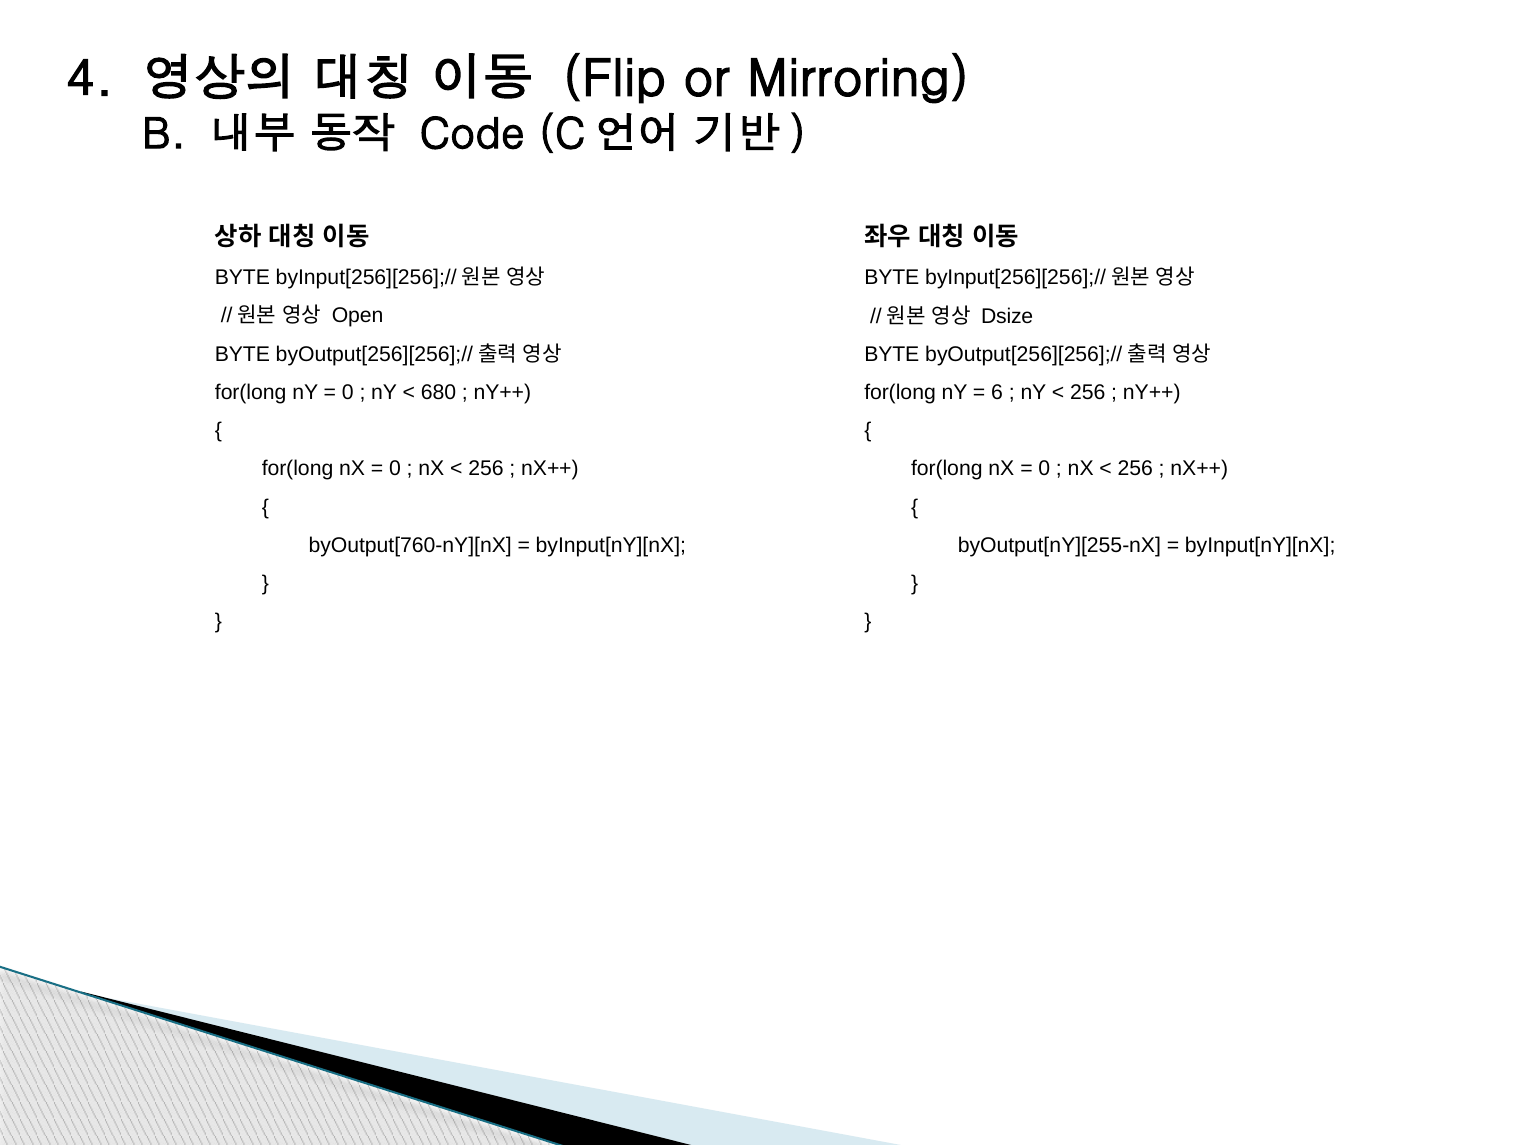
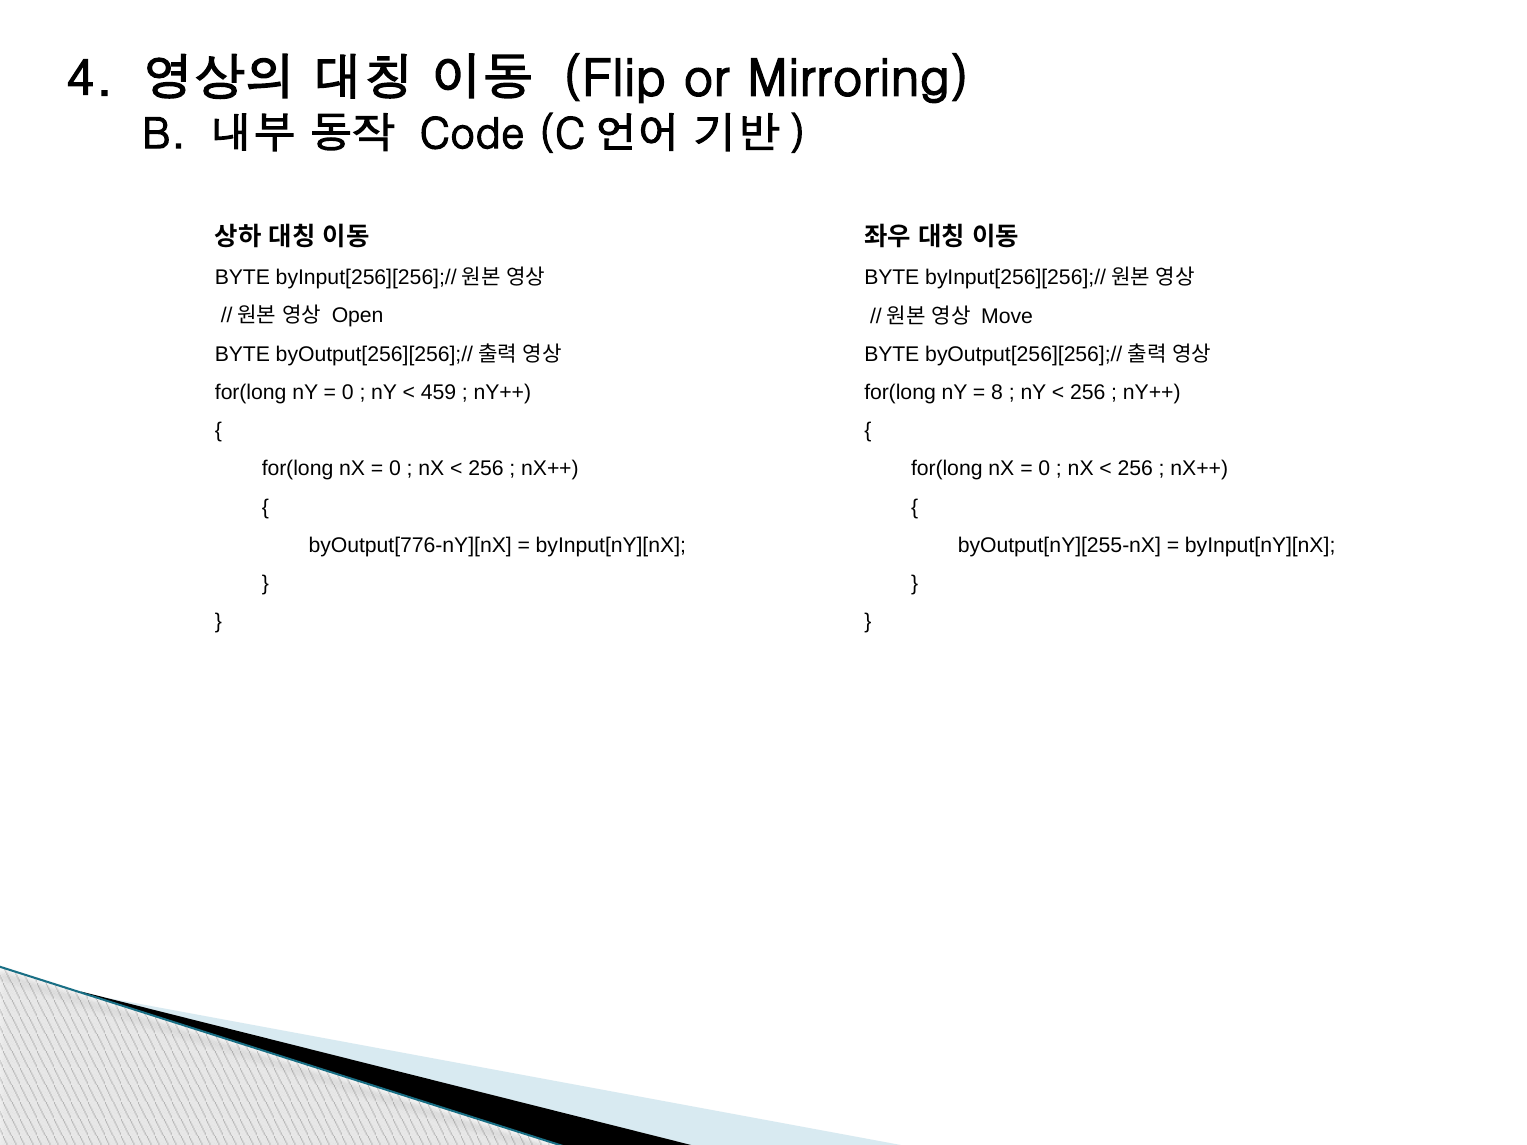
Dsize: Dsize -> Move
680: 680 -> 459
6: 6 -> 8
byOutput[760-nY][nX: byOutput[760-nY][nX -> byOutput[776-nY][nX
